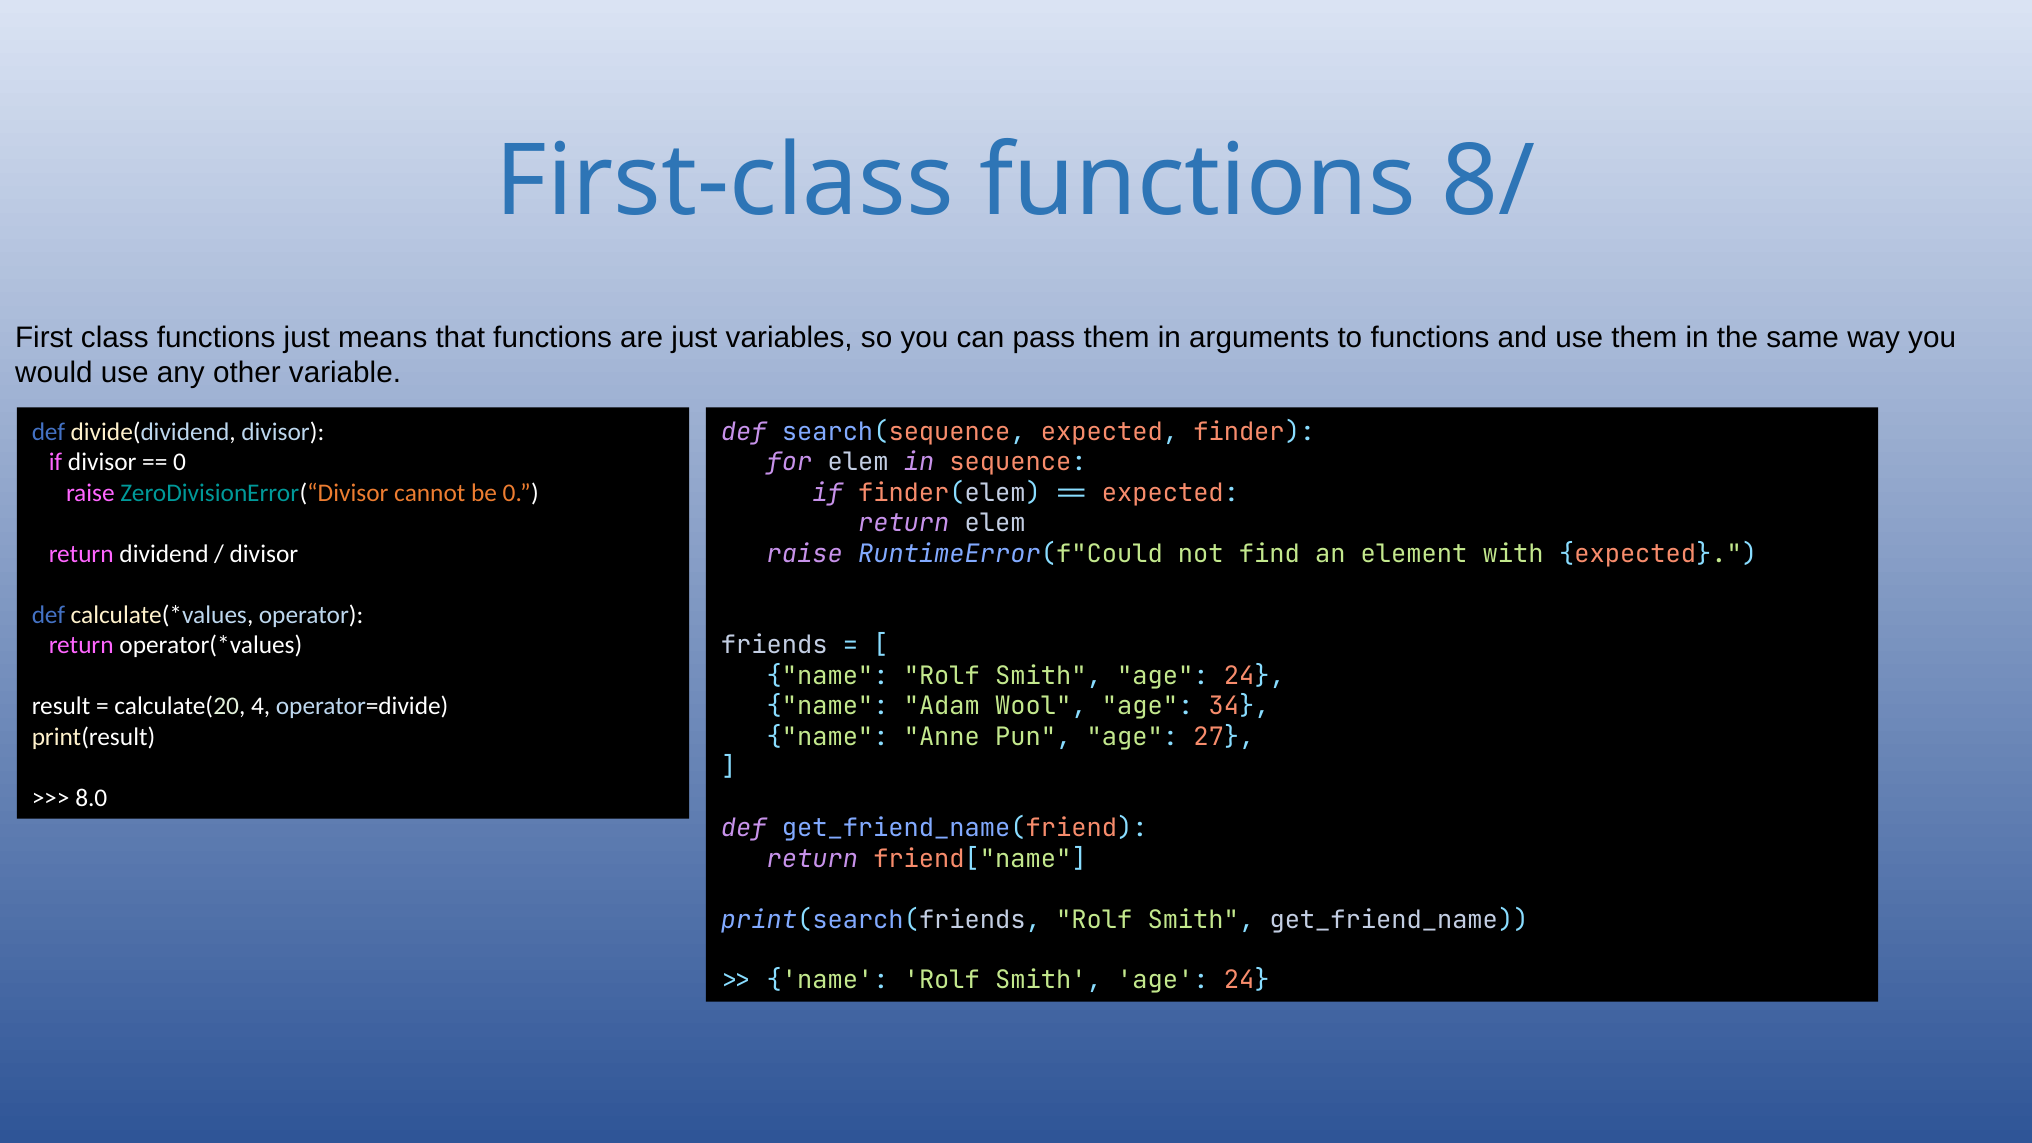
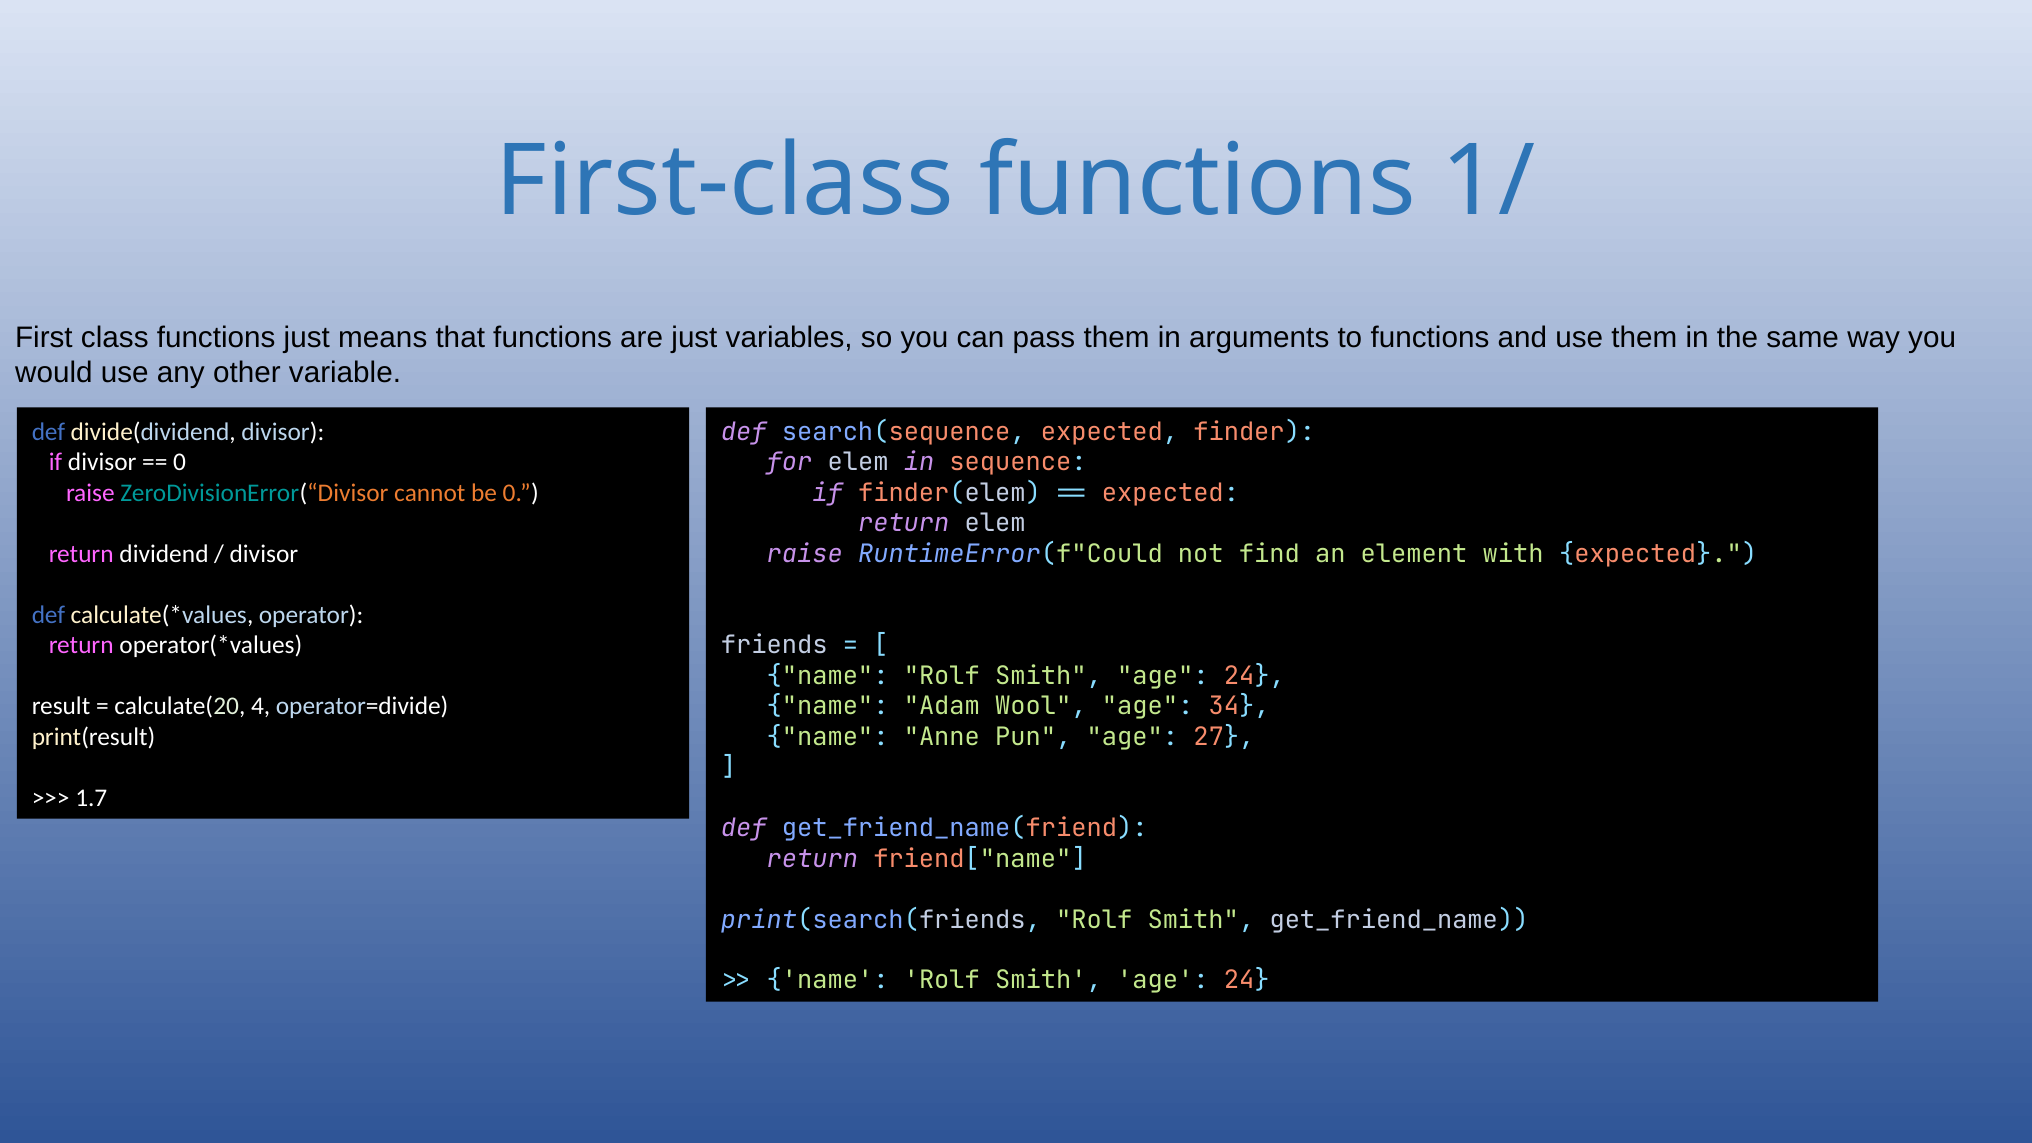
8/: 8/ -> 1/
8.0: 8.0 -> 1.7
